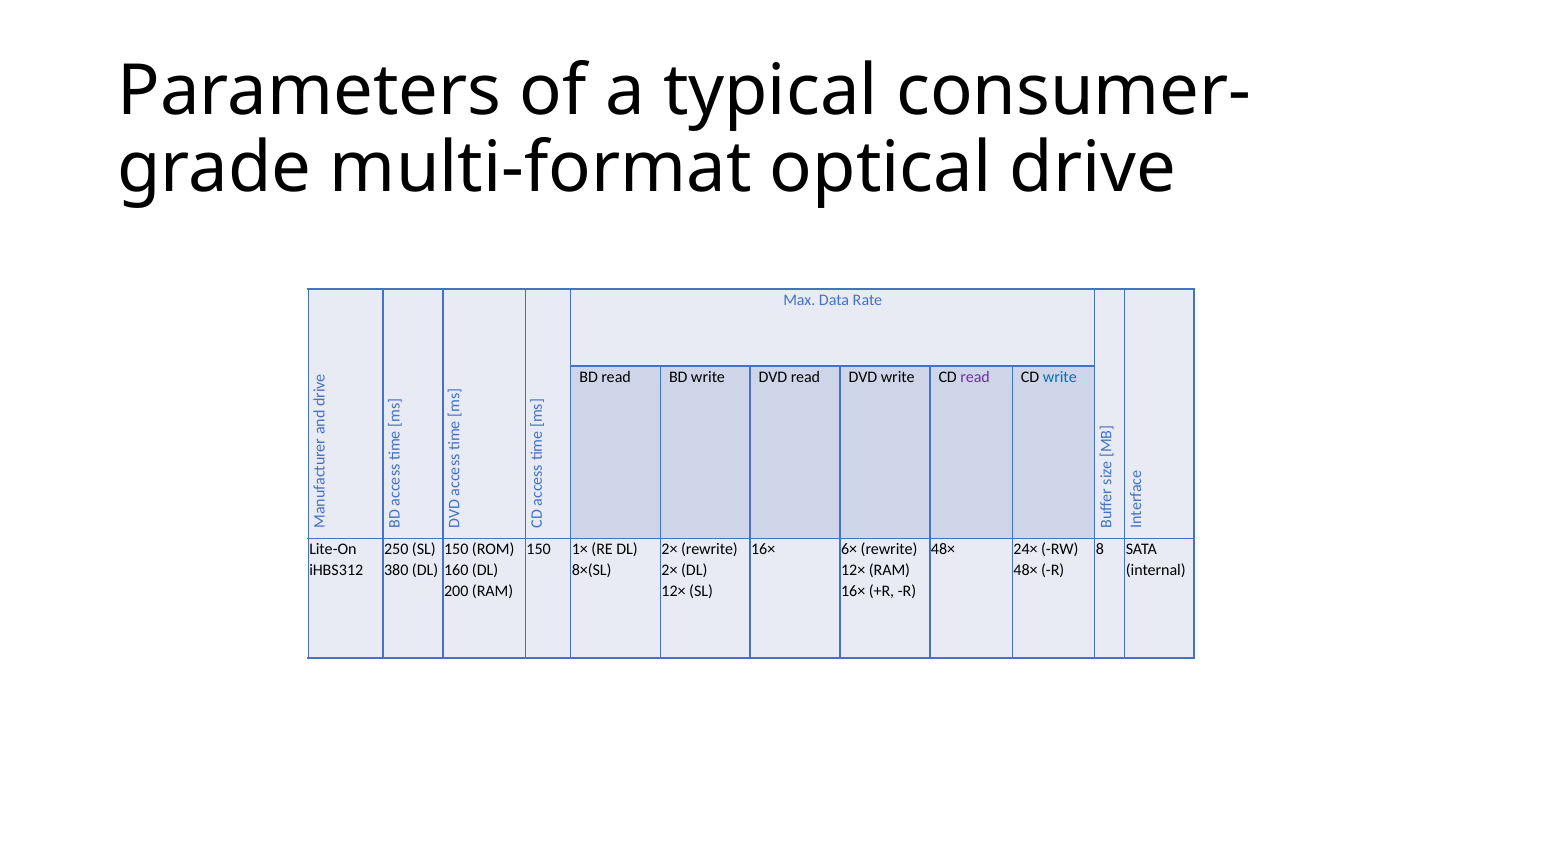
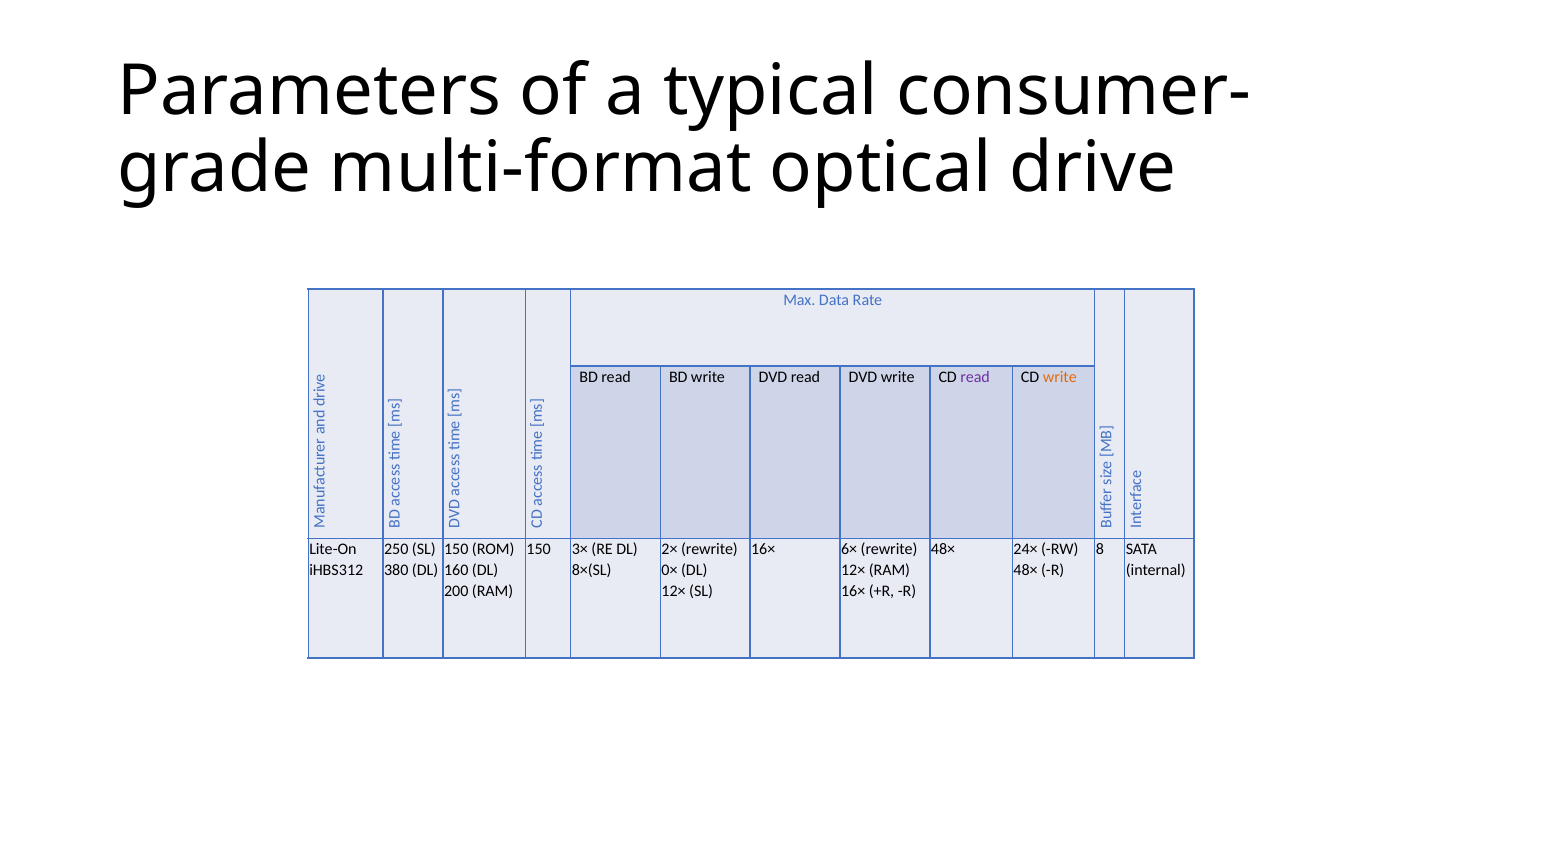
write at (1060, 377) colour: blue -> orange
1×: 1× -> 3×
2× at (670, 570): 2× -> 0×
